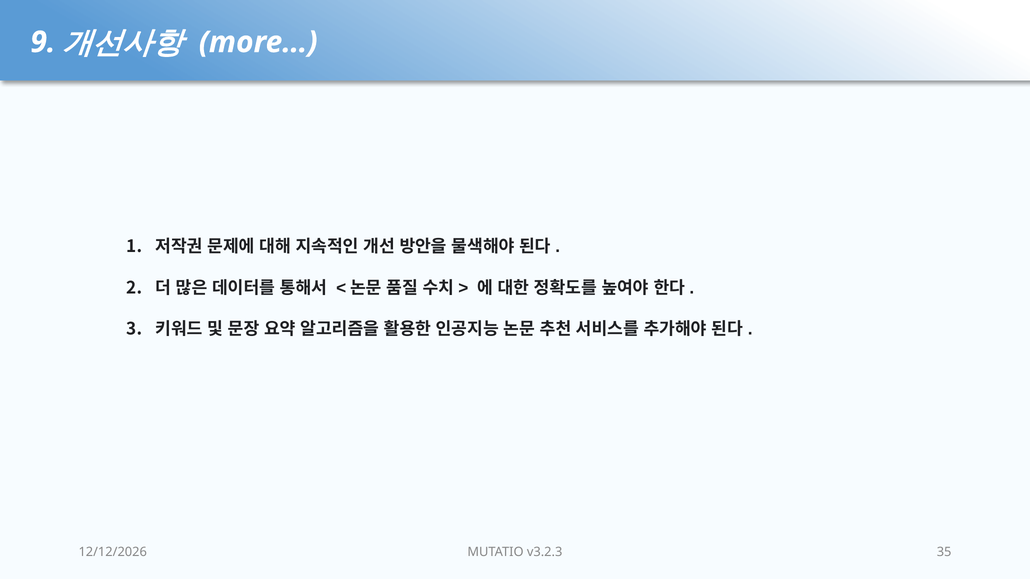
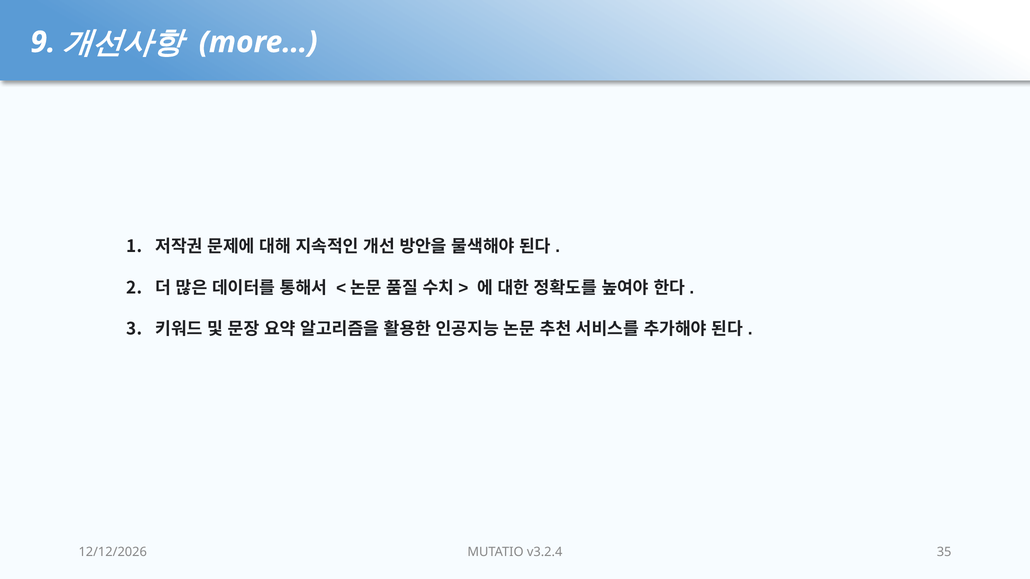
v3.2.3: v3.2.3 -> v3.2.4
